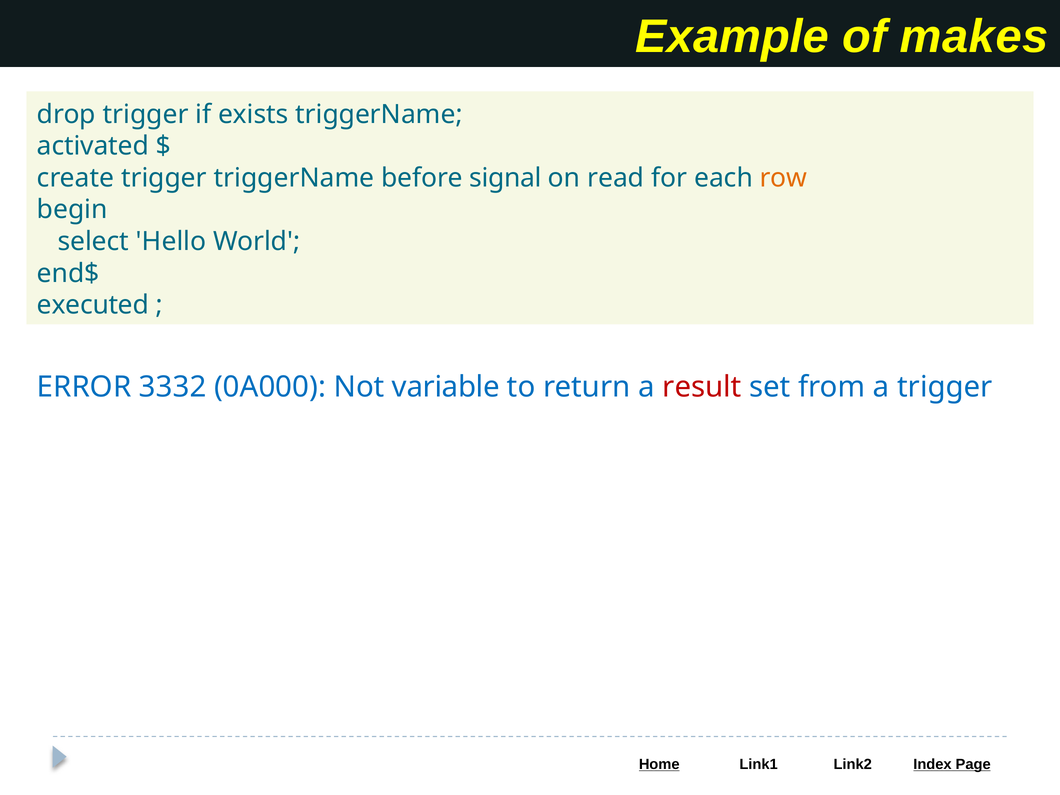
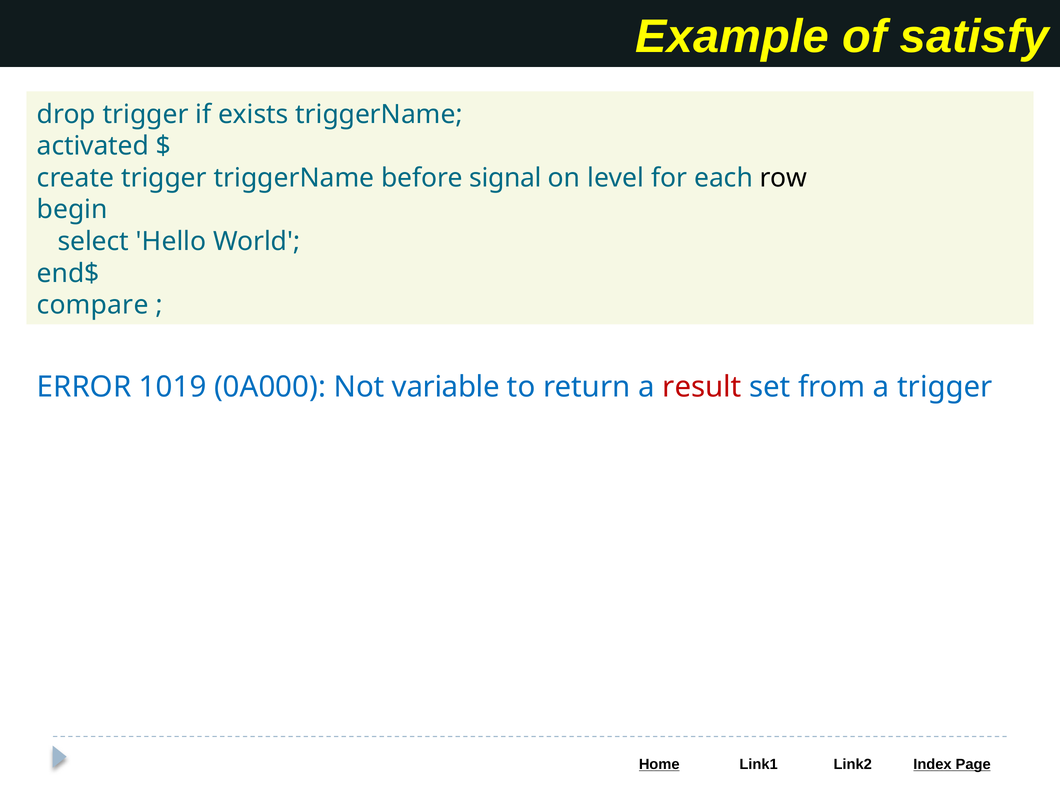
makes: makes -> satisfy
read: read -> level
row colour: orange -> black
executed: executed -> compare
3332: 3332 -> 1019
